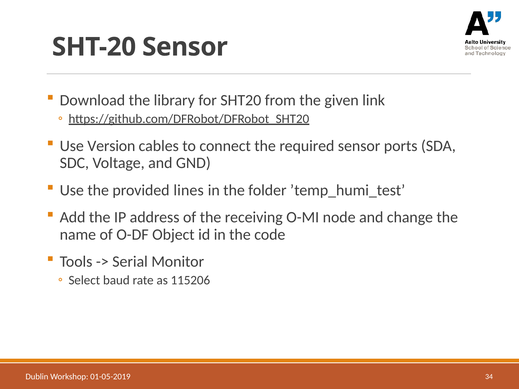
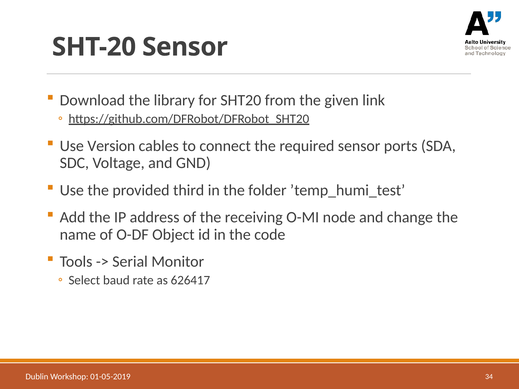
lines: lines -> third
115206: 115206 -> 626417
